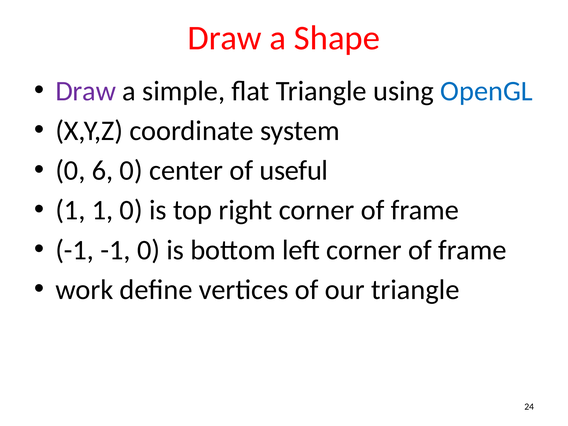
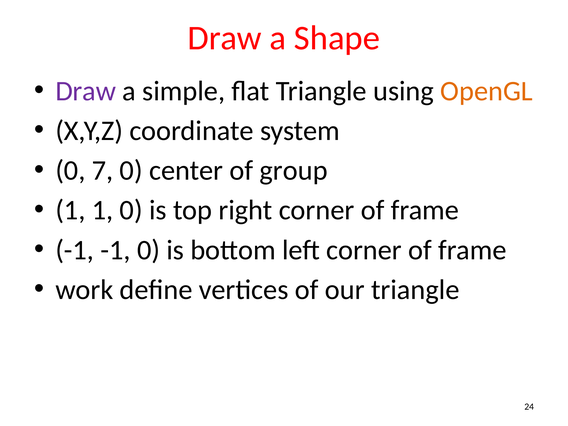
OpenGL colour: blue -> orange
6: 6 -> 7
useful: useful -> group
